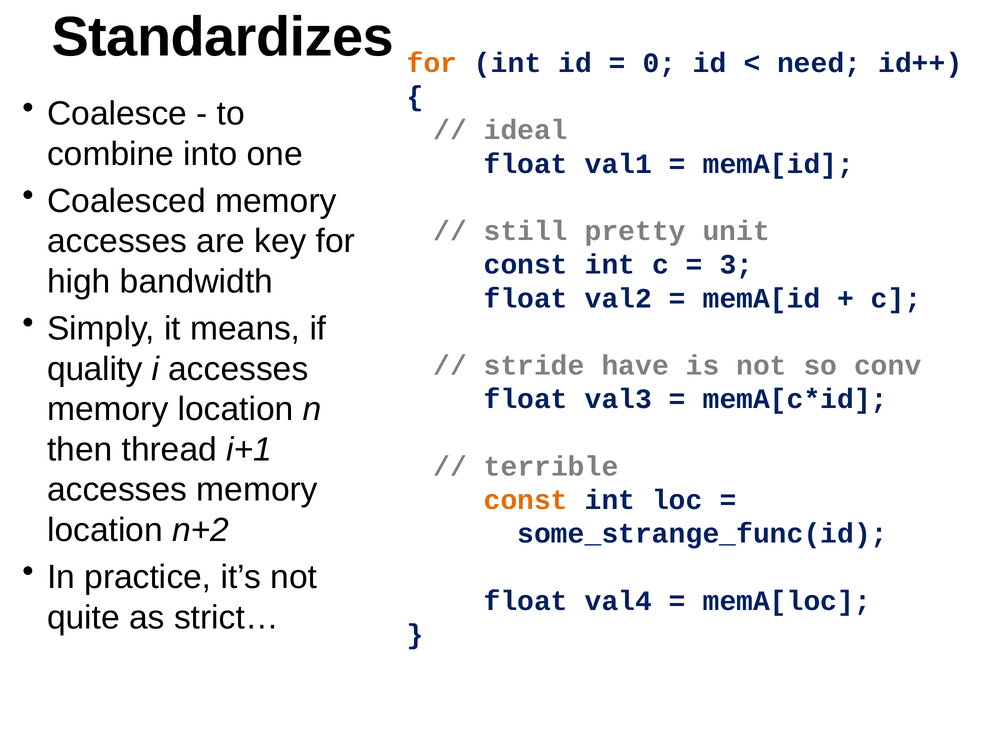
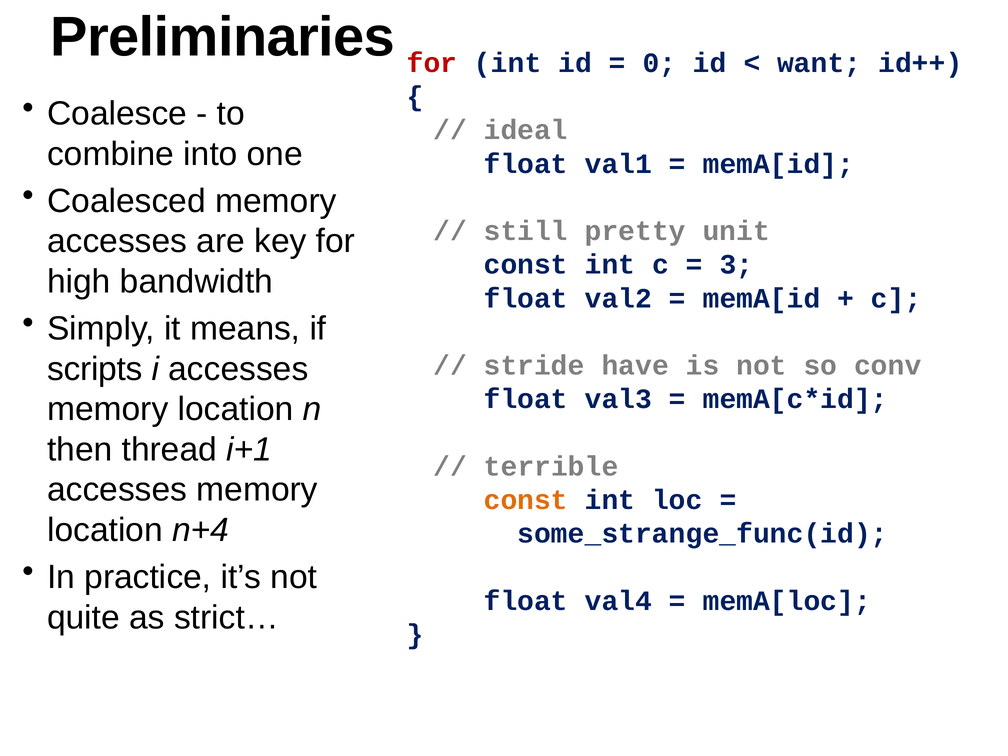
Standardizes: Standardizes -> Preliminaries
for at (432, 63) colour: orange -> red
need: need -> want
quality: quality -> scripts
n+2: n+2 -> n+4
